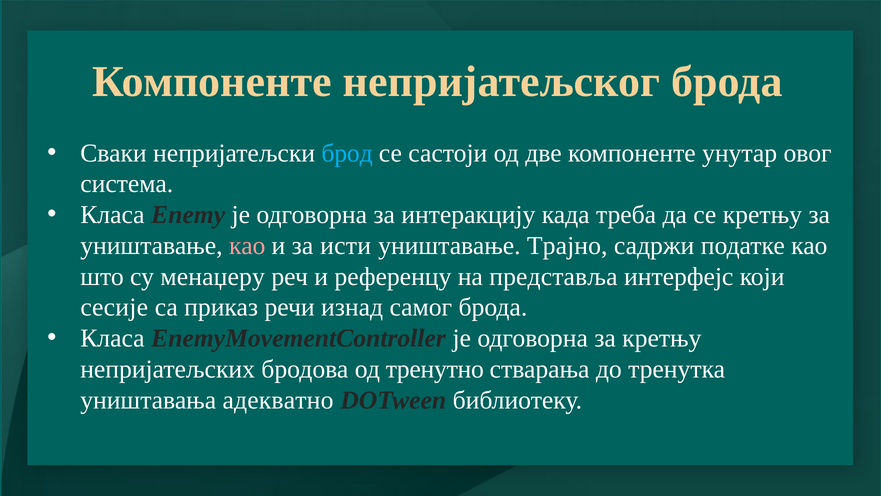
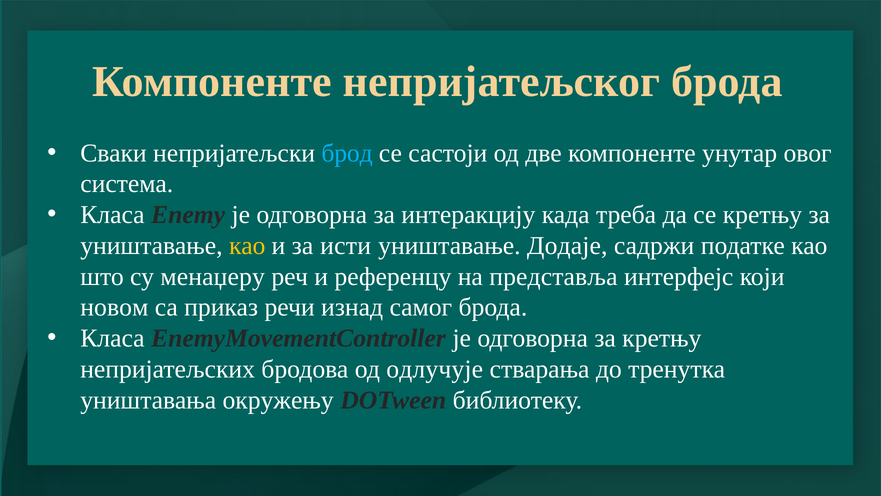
као at (247, 245) colour: pink -> yellow
Трајно: Трајно -> Додаје
сесије: сесије -> новом
тренутно: тренутно -> одлучује
адекватно: адекватно -> окружењу
